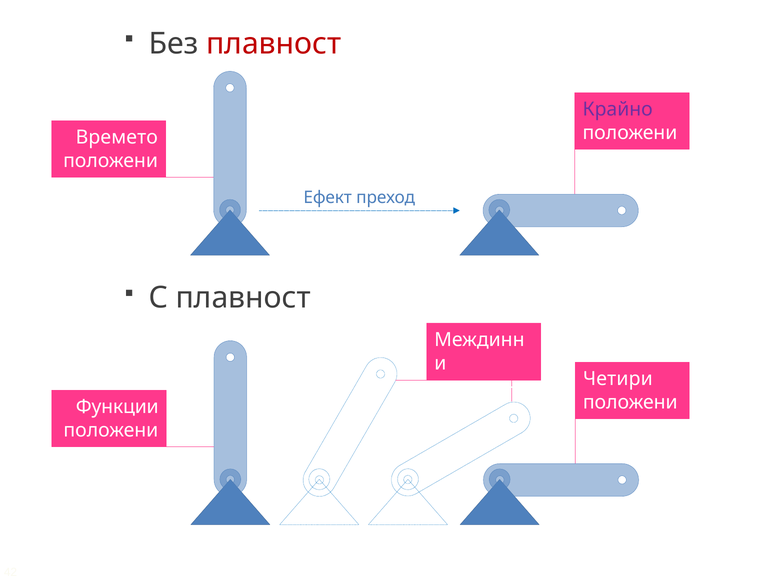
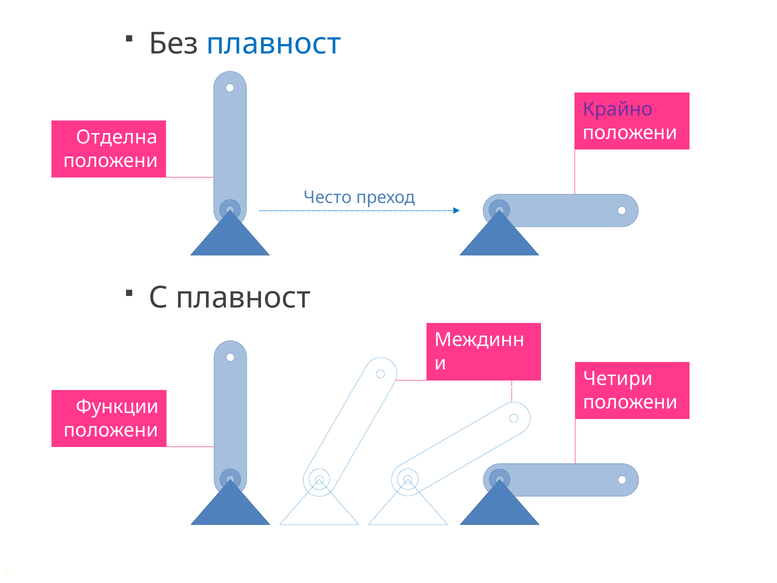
плавност at (274, 44) colour: red -> blue
Времето: Времето -> Отделна
Ефект: Ефект -> Често
